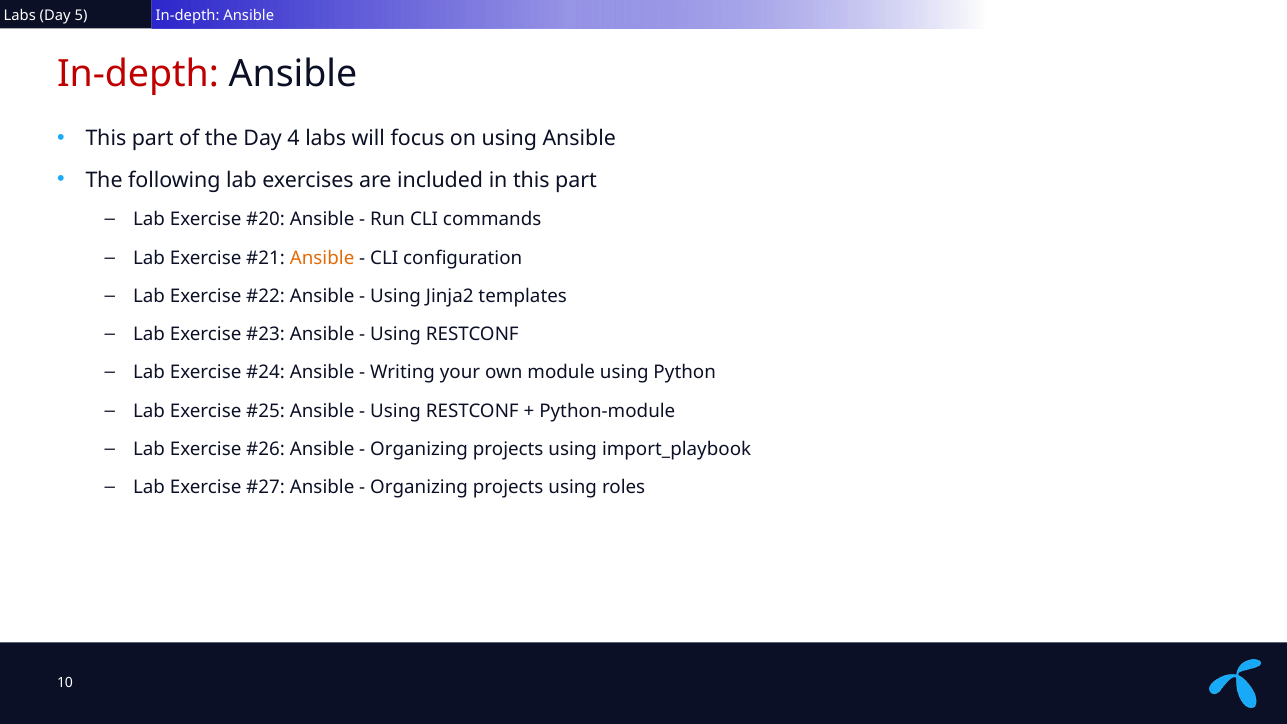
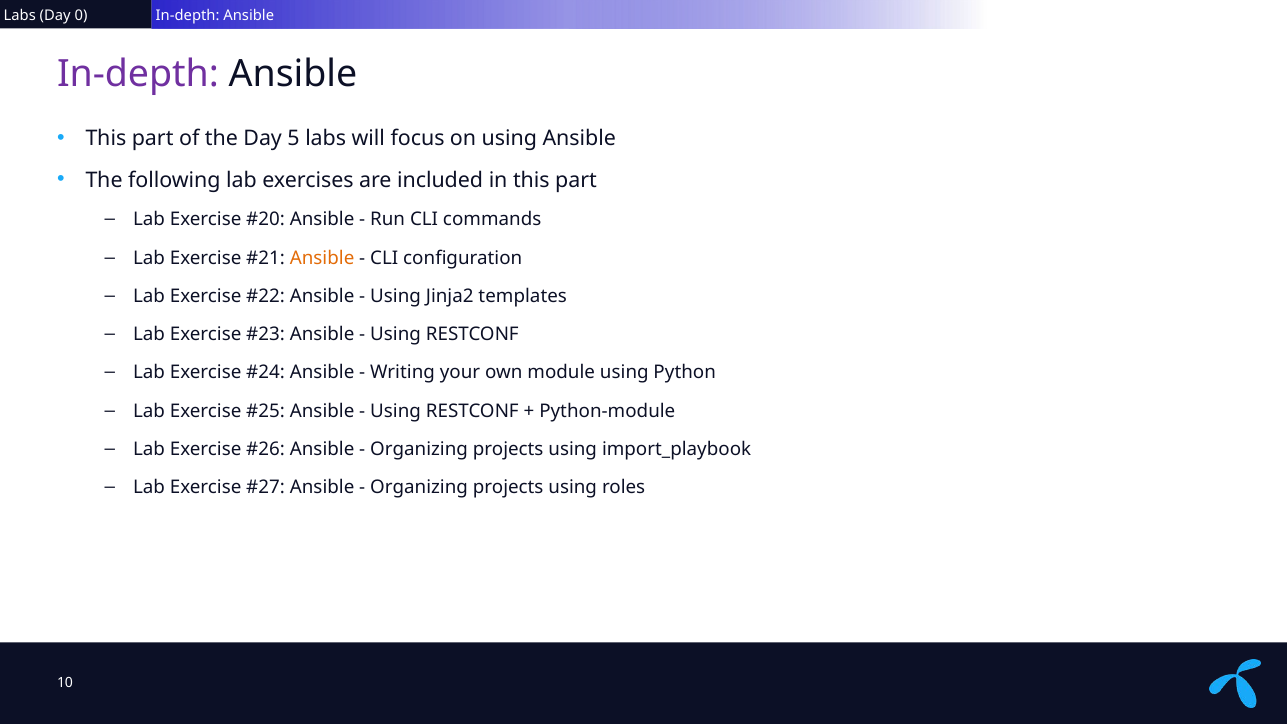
5: 5 -> 0
In-depth at (138, 74) colour: red -> purple
4: 4 -> 5
